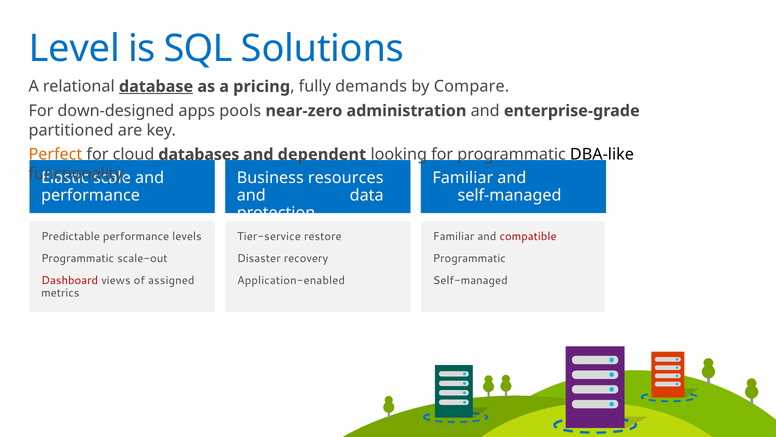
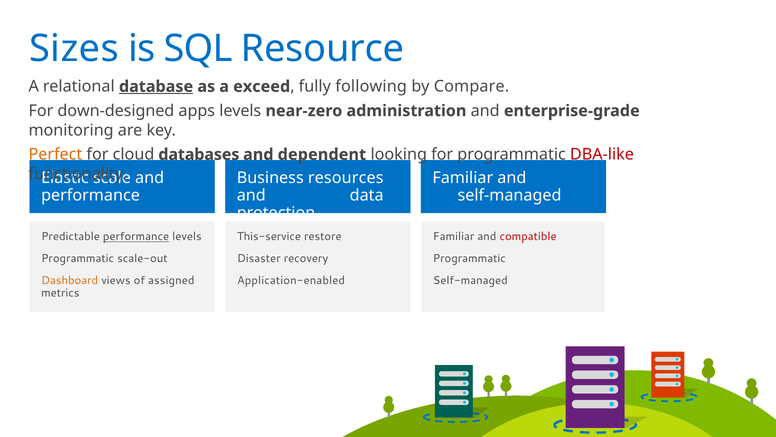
Level: Level -> Sizes
Solutions: Solutions -> Resource
pricing: pricing -> exceed
demands: demands -> following
apps pools: pools -> levels
partitioned: partitioned -> monitoring
DBA-like colour: black -> red
performance at (136, 236) underline: none -> present
Tier-service: Tier-service -> This-service
Dashboard colour: red -> orange
